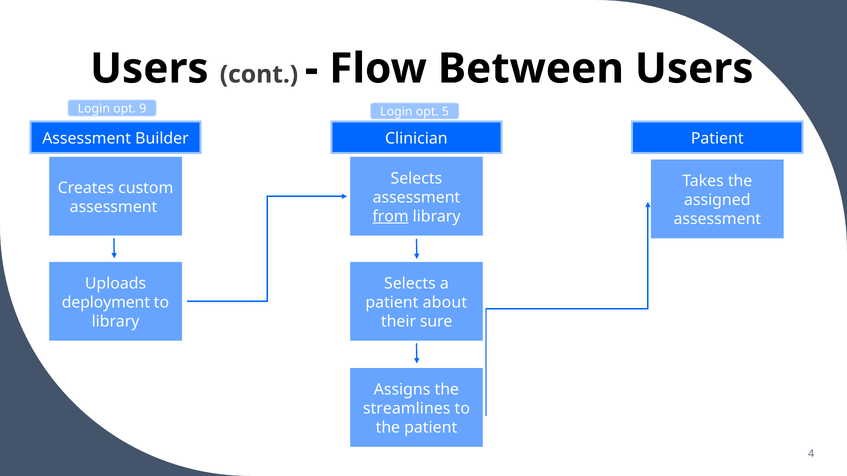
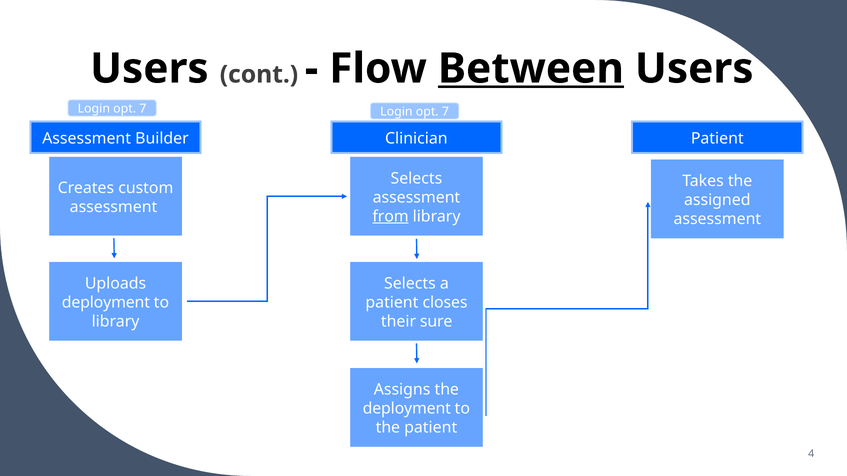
Between underline: none -> present
9 at (143, 109): 9 -> 7
5 at (445, 112): 5 -> 7
about: about -> closes
streamlines at (407, 409): streamlines -> deployment
